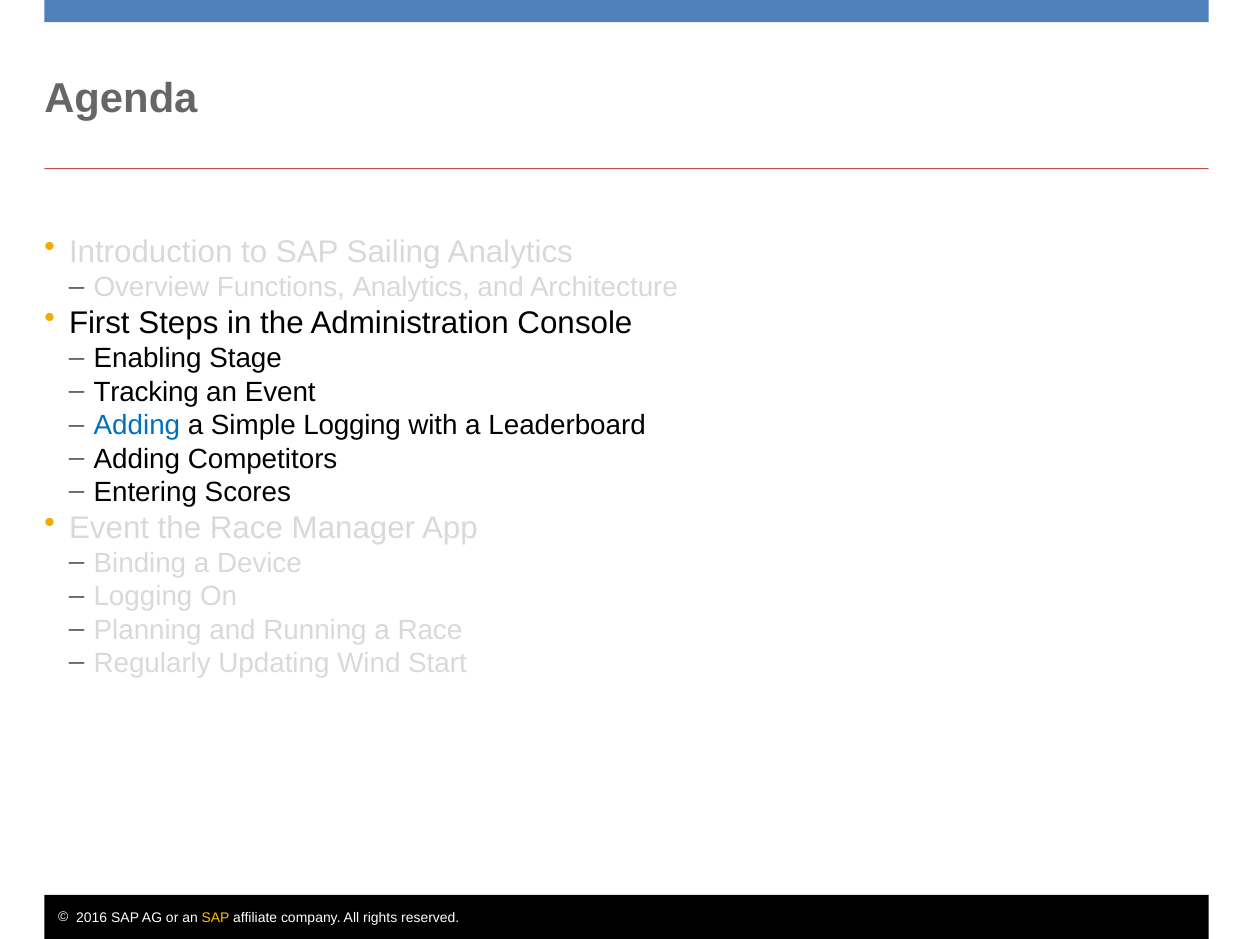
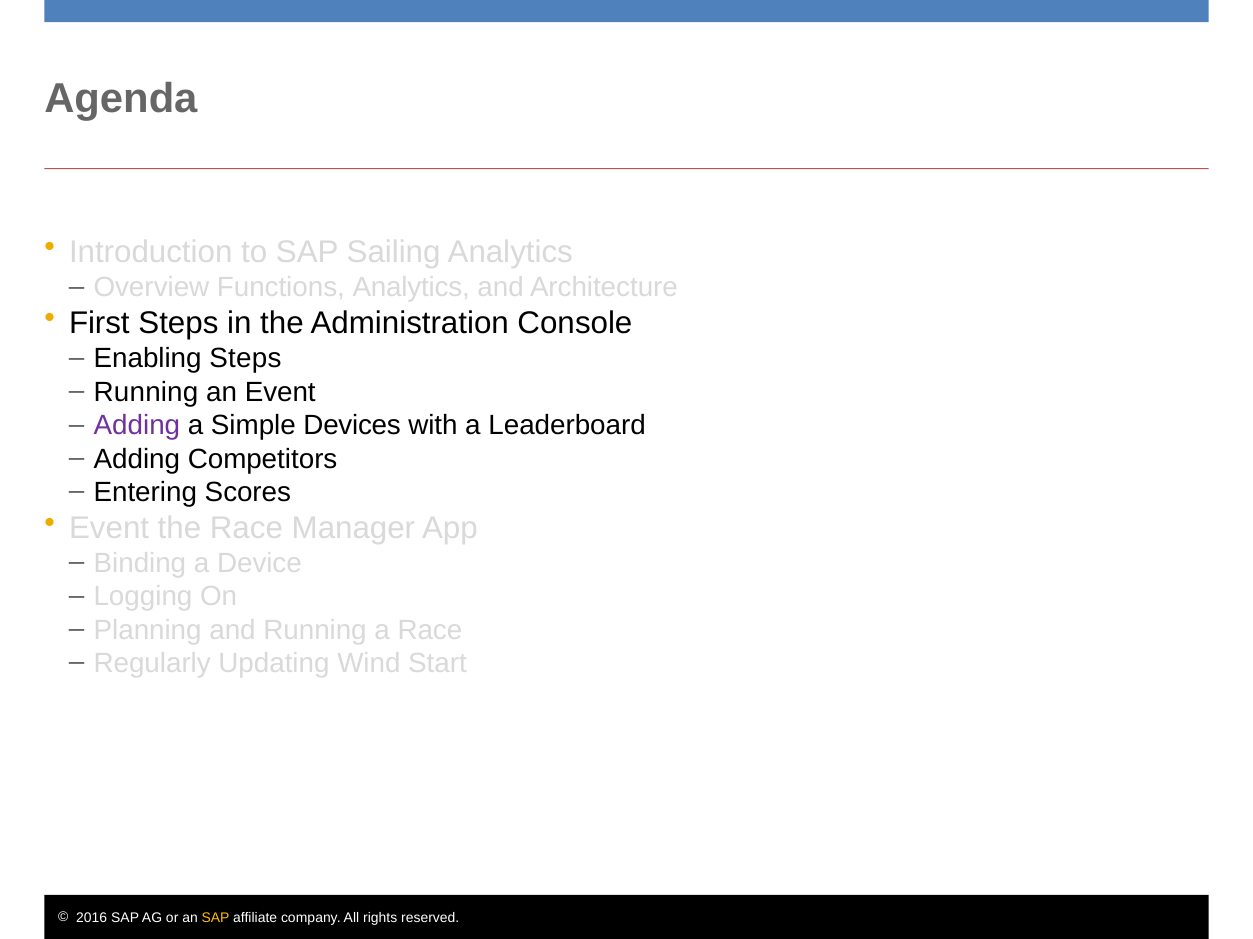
Enabling Stage: Stage -> Steps
Tracking at (146, 392): Tracking -> Running
Adding at (137, 426) colour: blue -> purple
Simple Logging: Logging -> Devices
